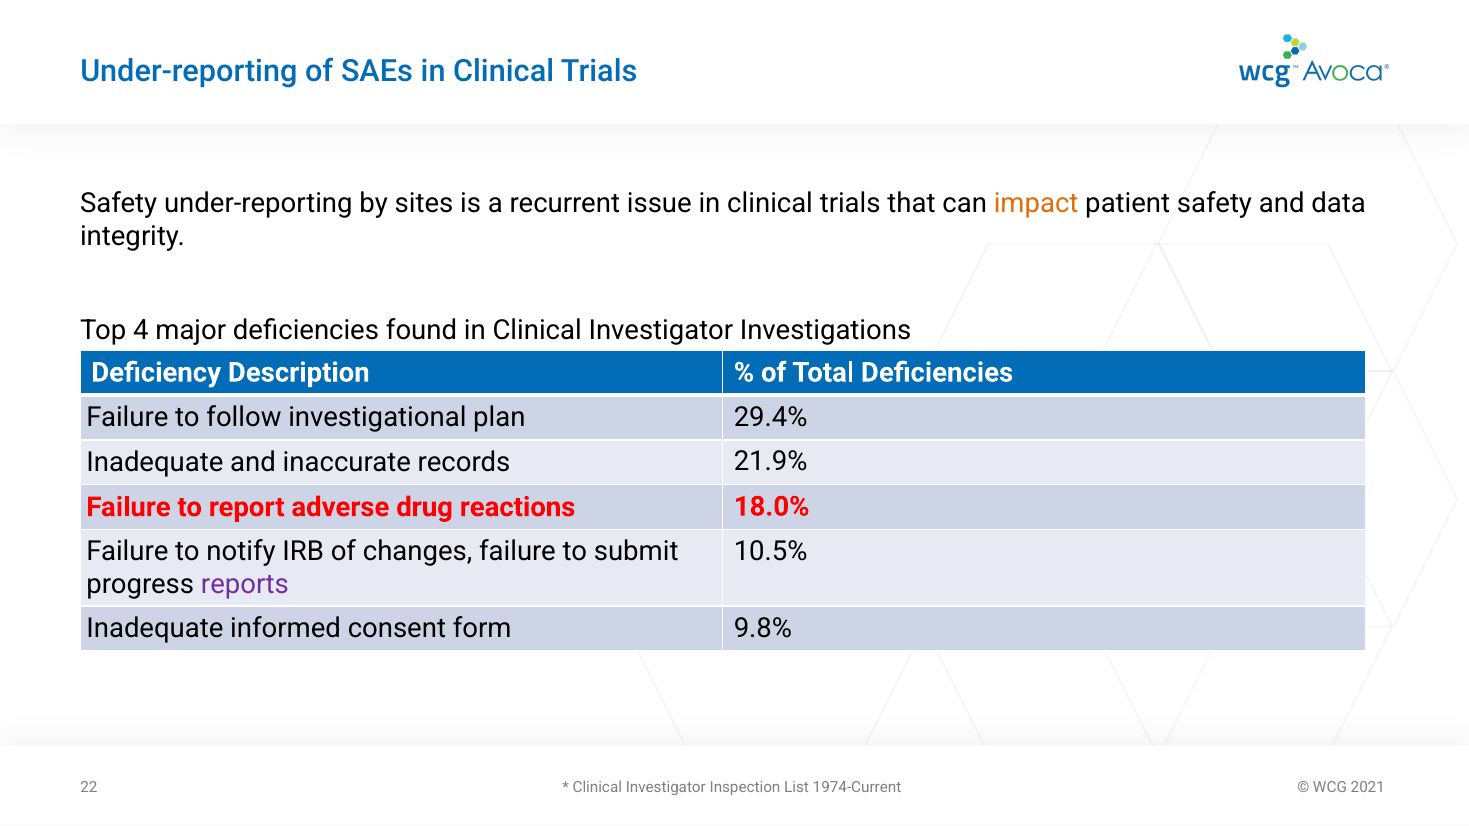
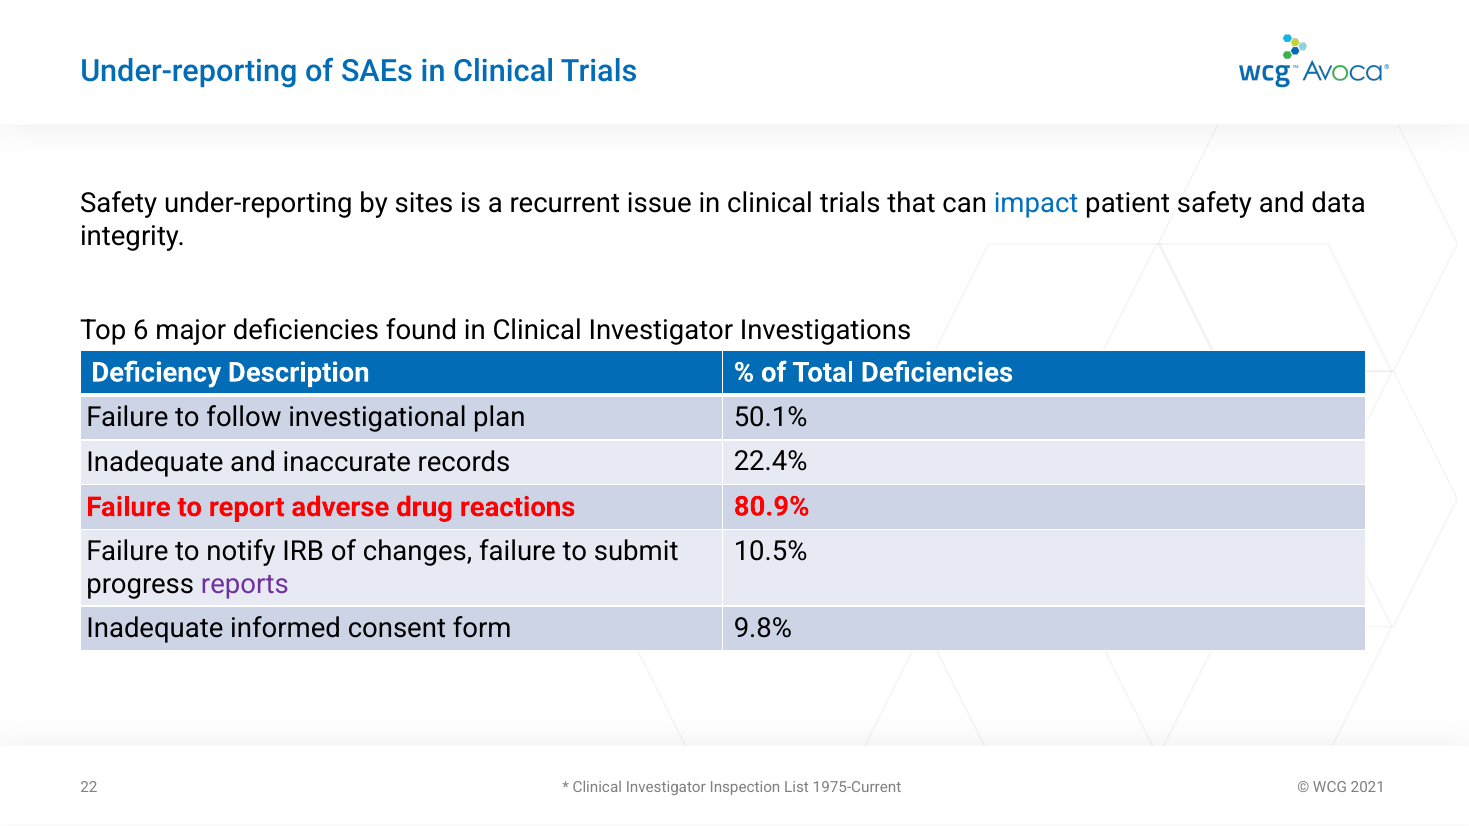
impact colour: orange -> blue
4: 4 -> 6
29.4%: 29.4% -> 50.1%
21.9%: 21.9% -> 22.4%
18.0%: 18.0% -> 80.9%
1974-Current: 1974-Current -> 1975-Current
